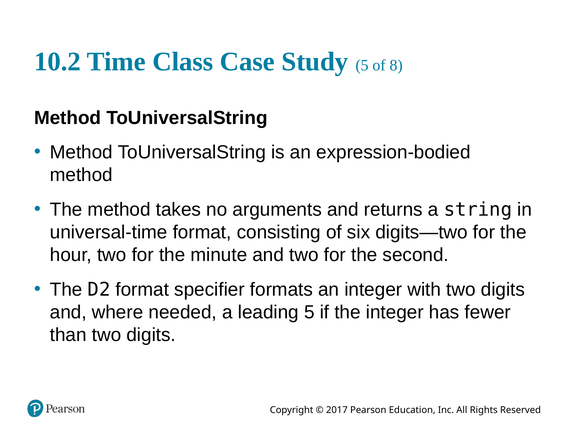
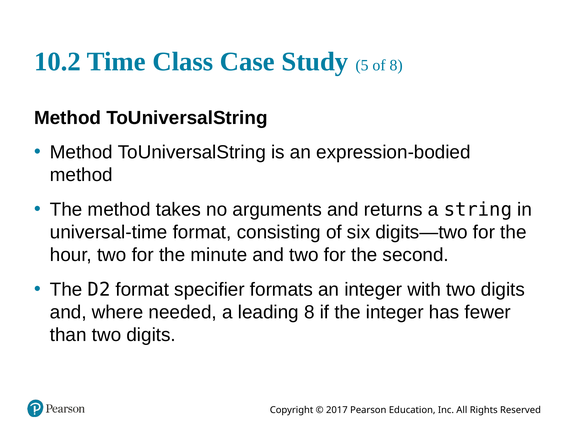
leading 5: 5 -> 8
